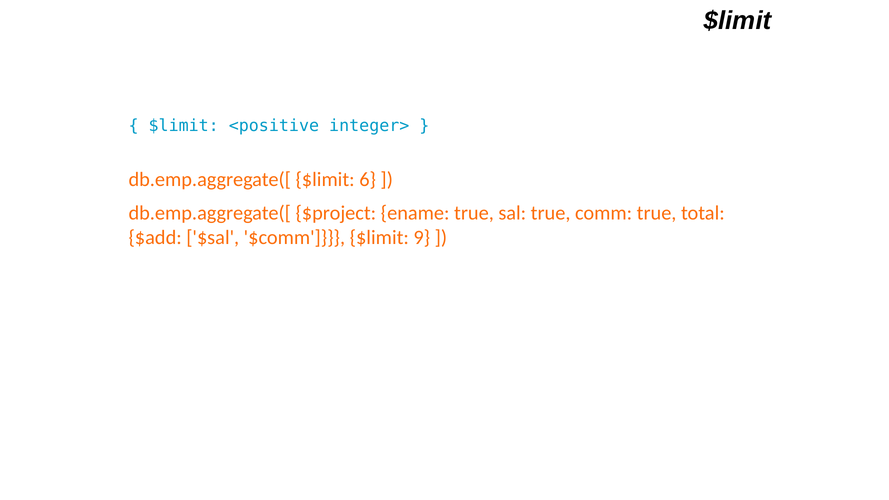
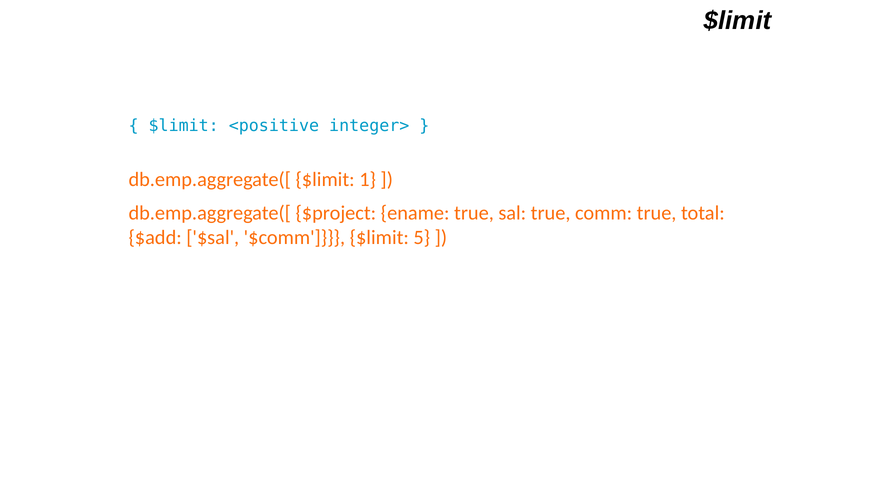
6: 6 -> 1
9: 9 -> 5
